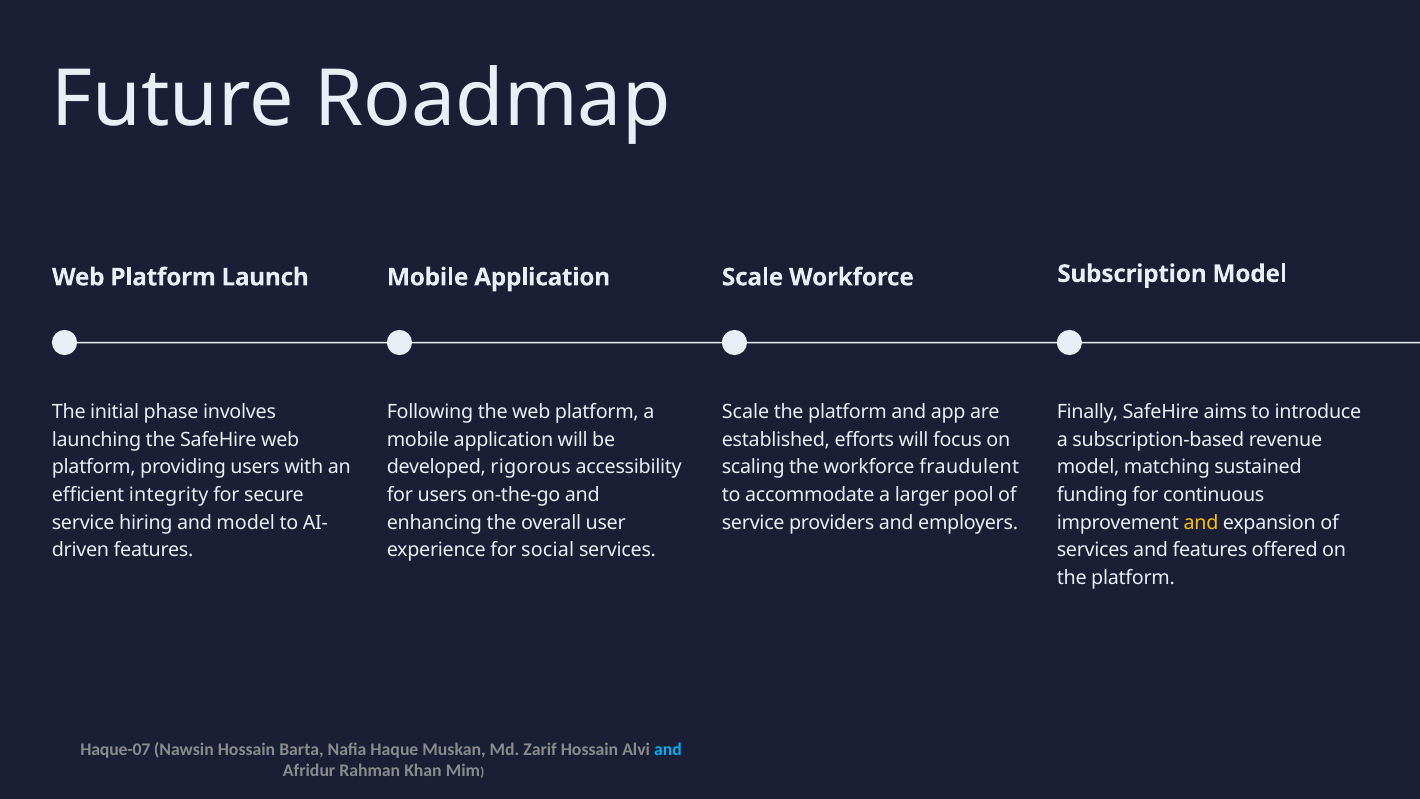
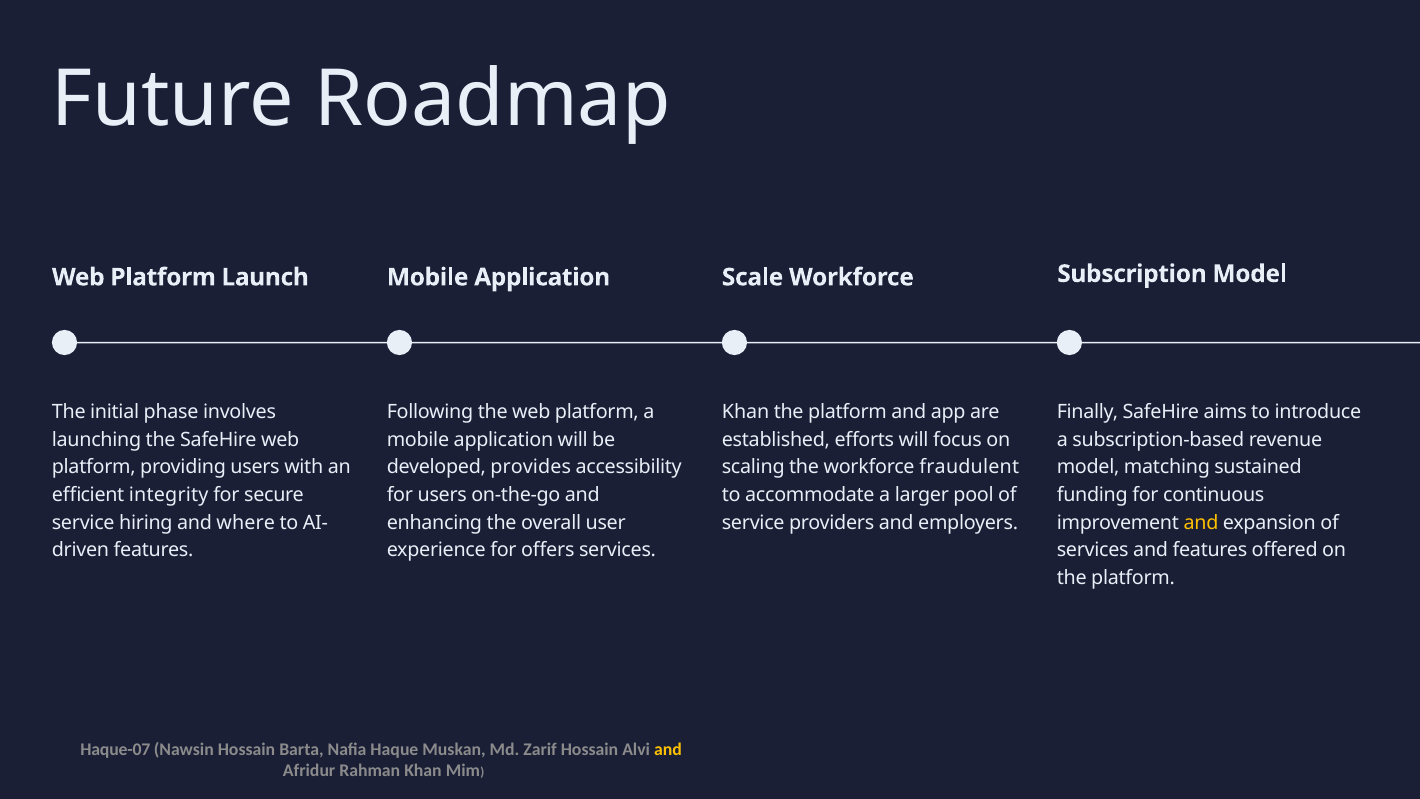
Scale at (746, 412): Scale -> Khan
rigorous: rigorous -> provides
and model: model -> where
social: social -> offers
and at (668, 749) colour: light blue -> yellow
